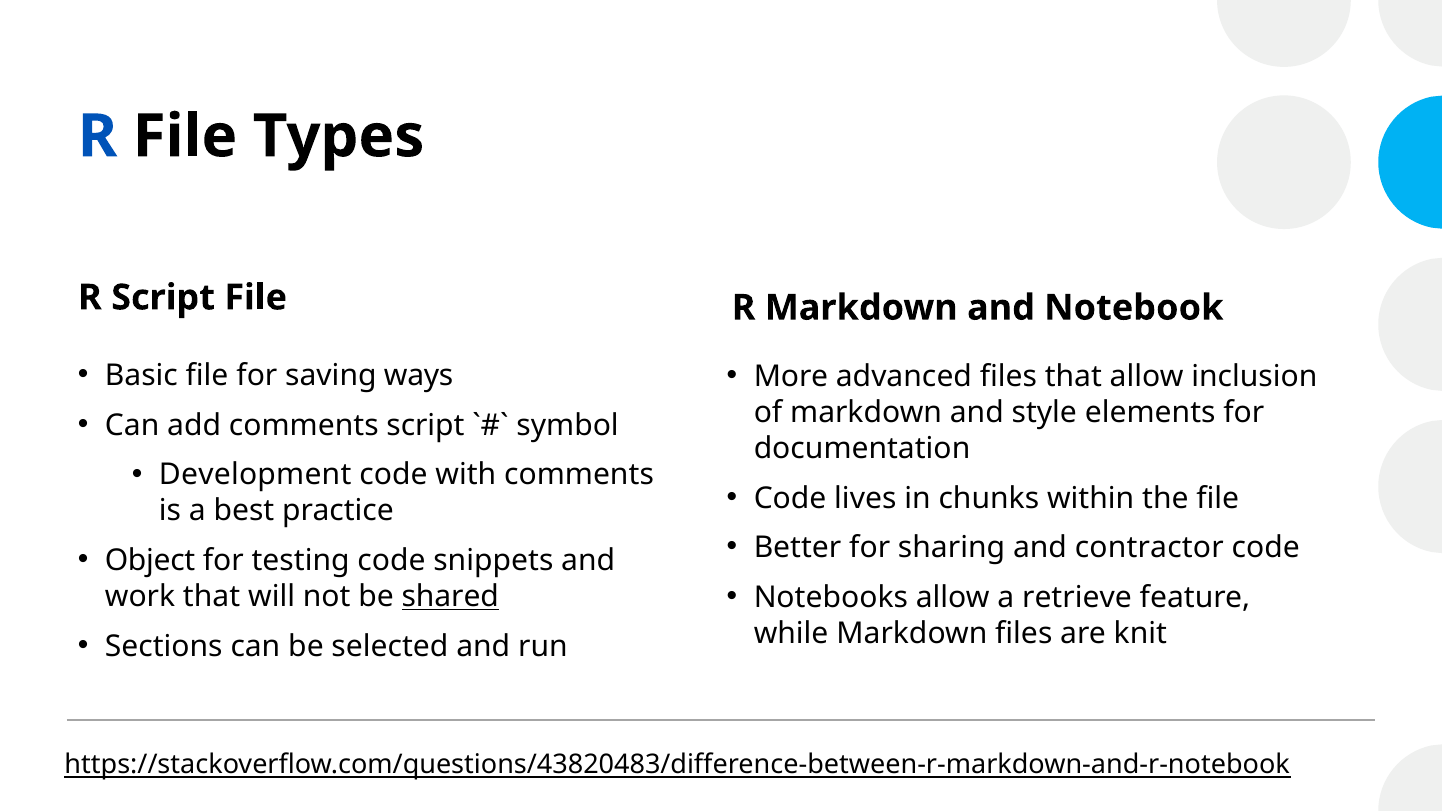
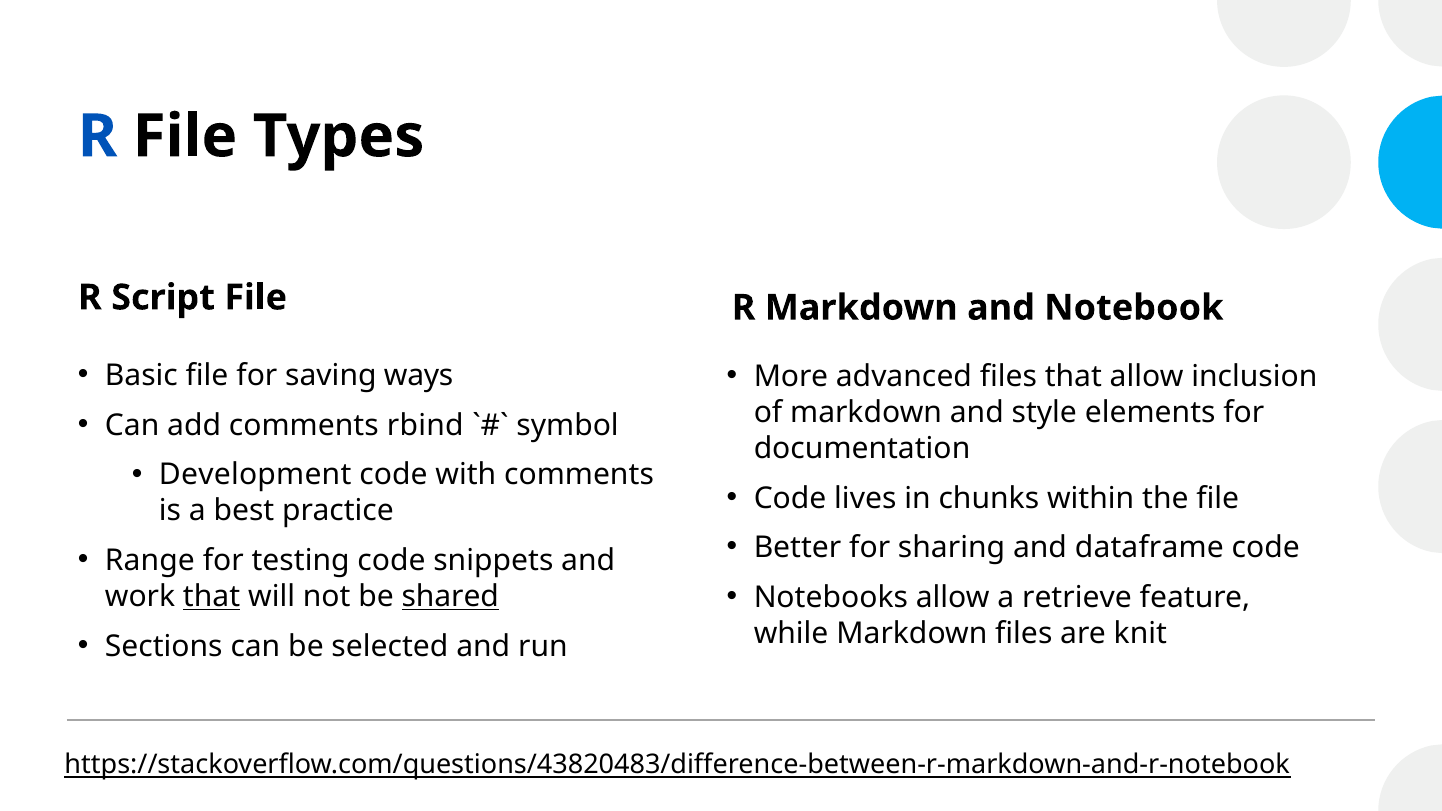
comments script: script -> rbind
contractor: contractor -> dataframe
Object: Object -> Range
that at (212, 597) underline: none -> present
